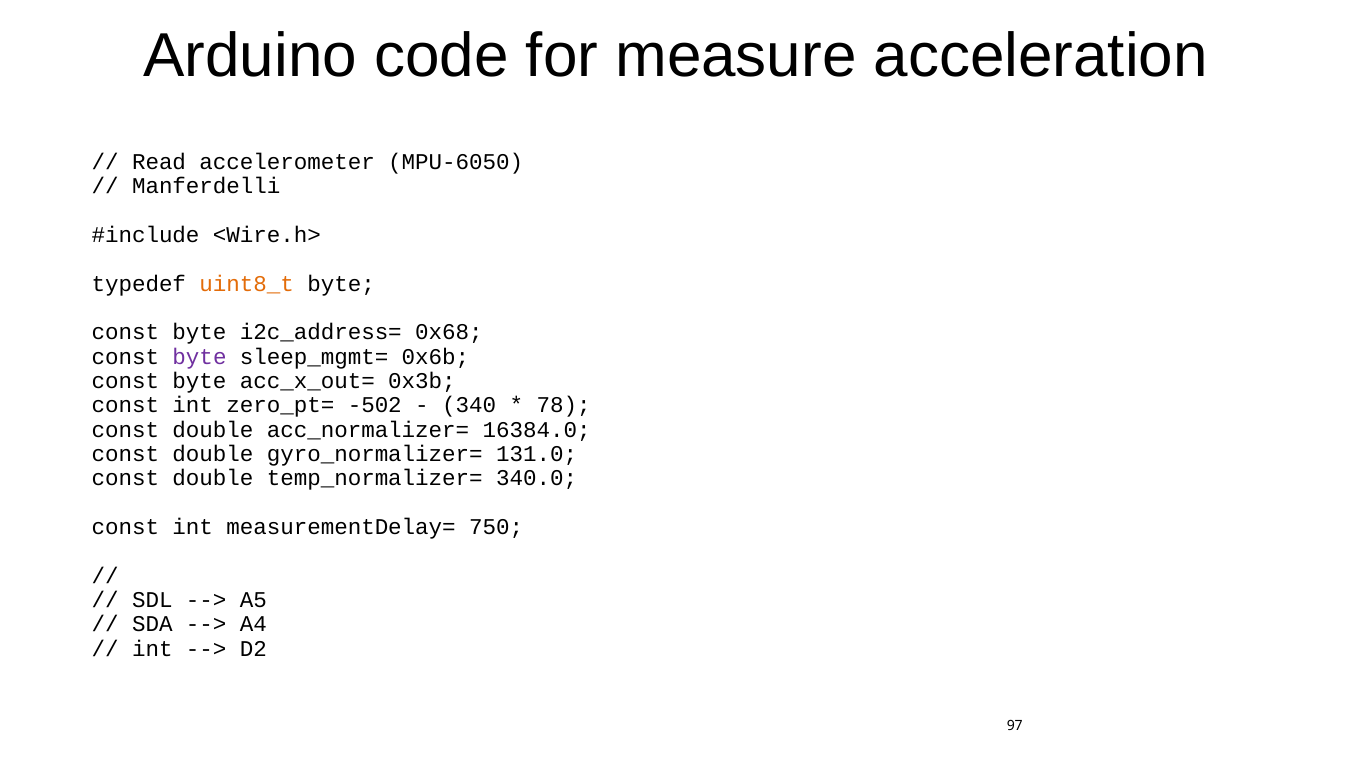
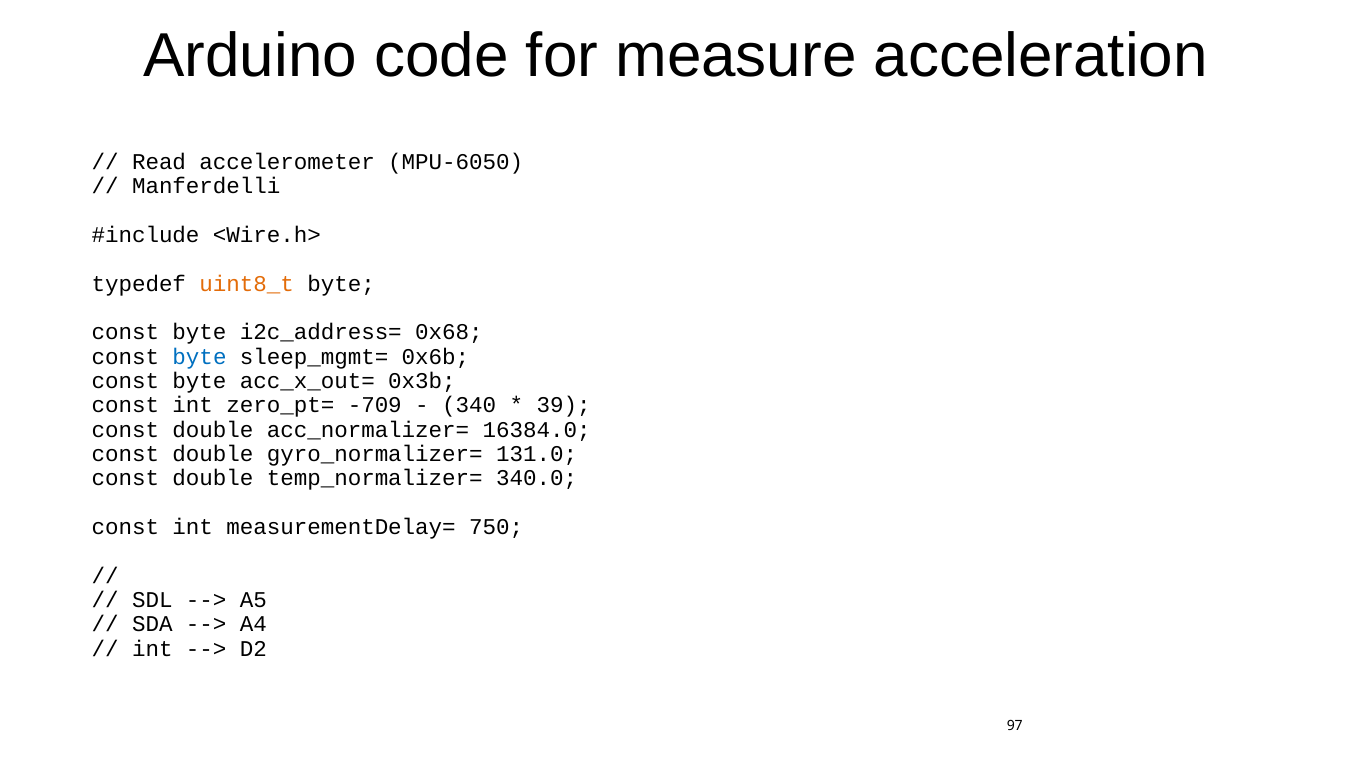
byte at (199, 357) colour: purple -> blue
-502: -502 -> -709
78: 78 -> 39
